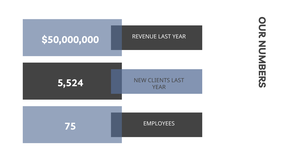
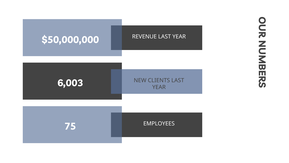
5,524: 5,524 -> 6,003
